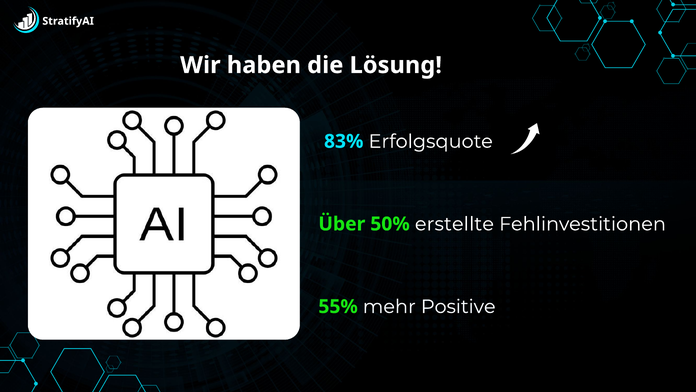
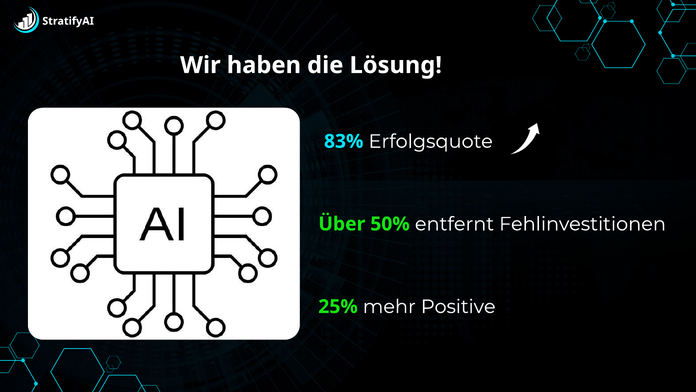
erstellte: erstellte -> entfernt
55%: 55% -> 25%
